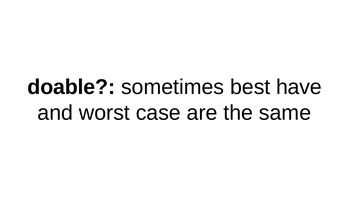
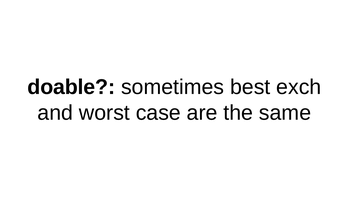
have: have -> exch
